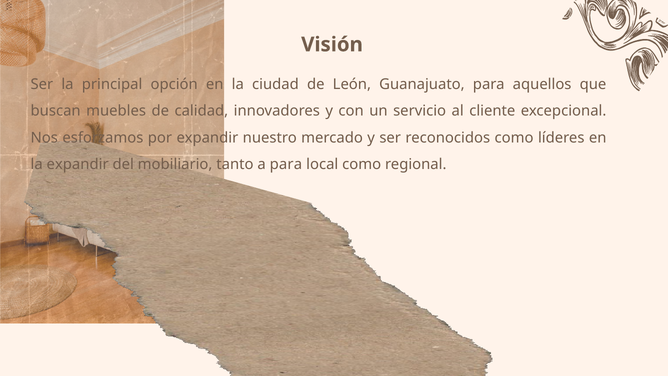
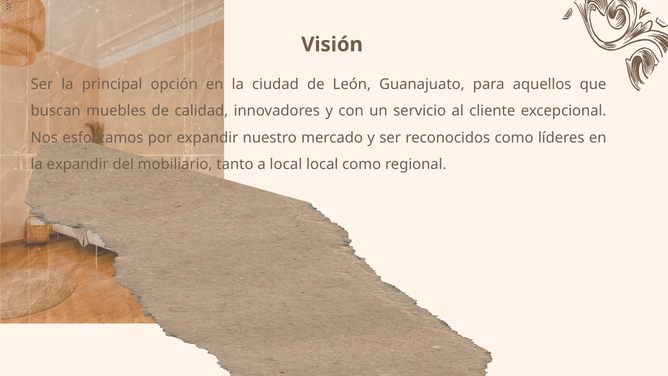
a para: para -> local
